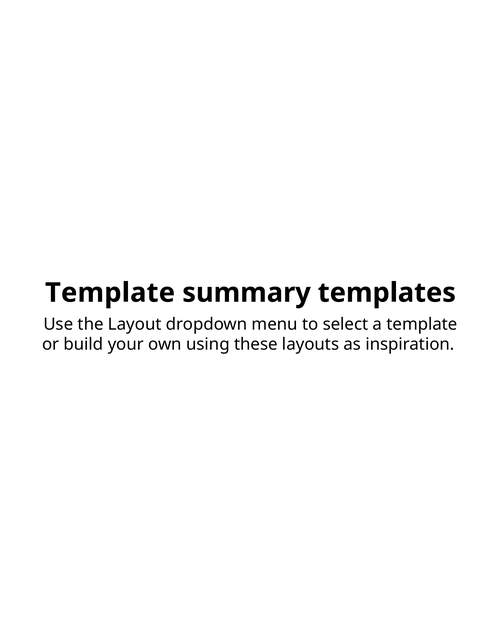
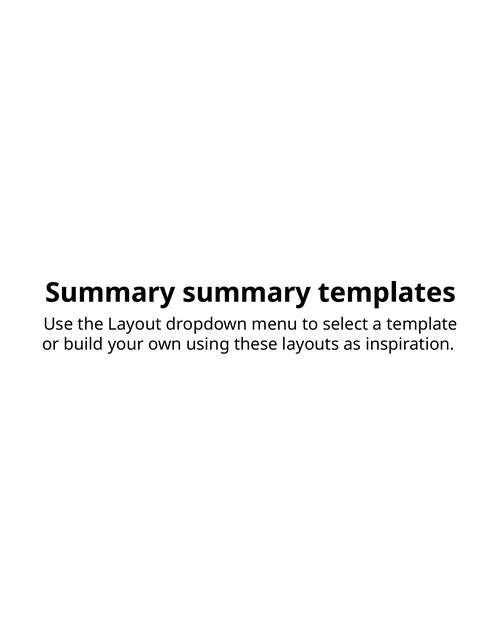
Template at (110, 293): Template -> Summary
